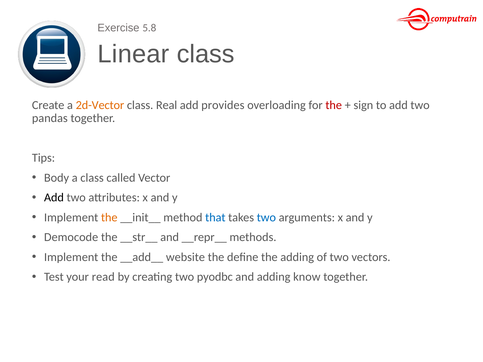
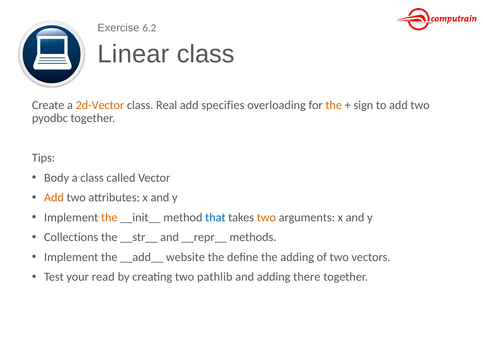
5.8: 5.8 -> 6.2
provides: provides -> specifies
the at (334, 105) colour: red -> orange
pandas: pandas -> pyodbc
Add at (54, 198) colour: black -> orange
two at (266, 218) colour: blue -> orange
Democode: Democode -> Collections
pyodbc: pyodbc -> pathlib
know: know -> there
